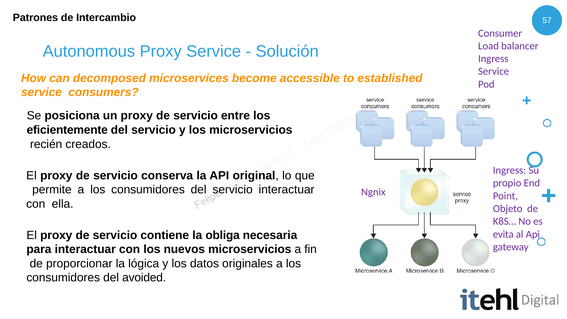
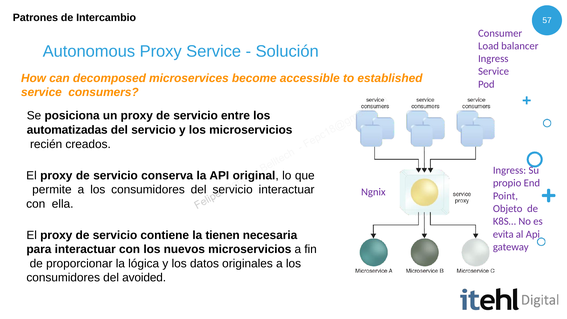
eficientemente: eficientemente -> automatizadas
obliga: obliga -> tienen
